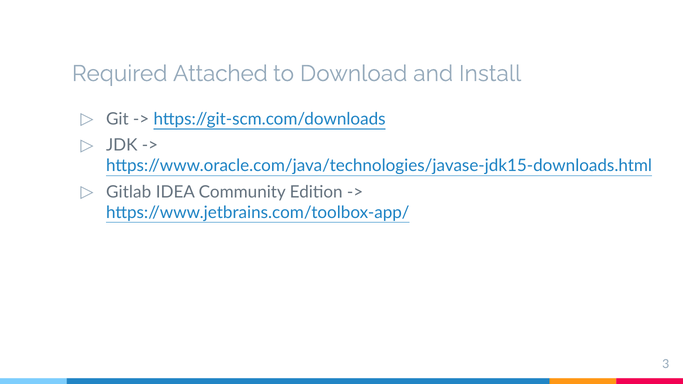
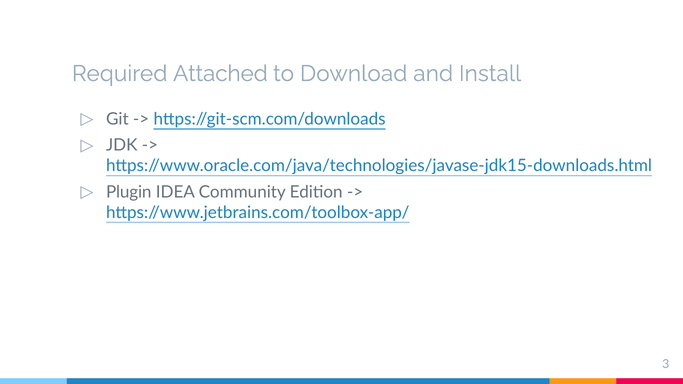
Gitlab: Gitlab -> Plugin
